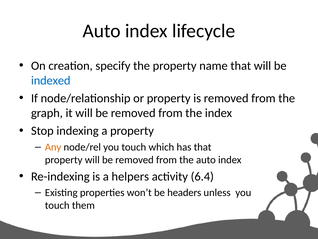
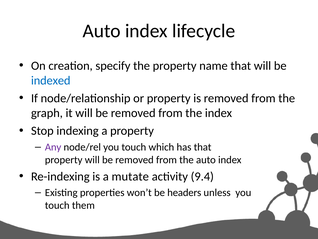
Any colour: orange -> purple
helpers: helpers -> mutate
6.4: 6.4 -> 9.4
